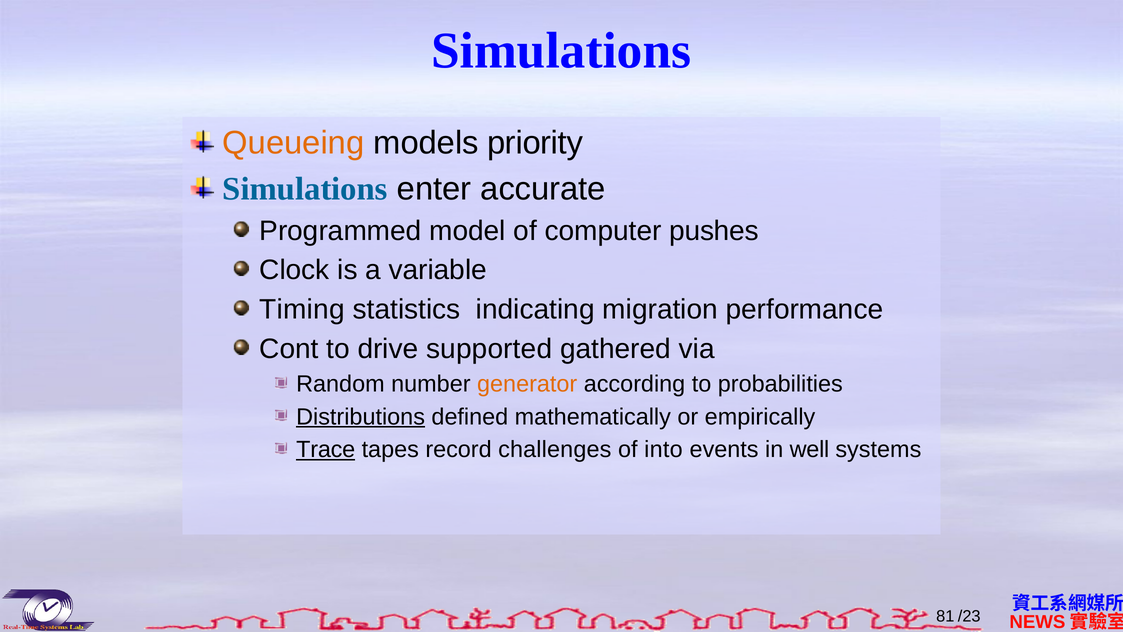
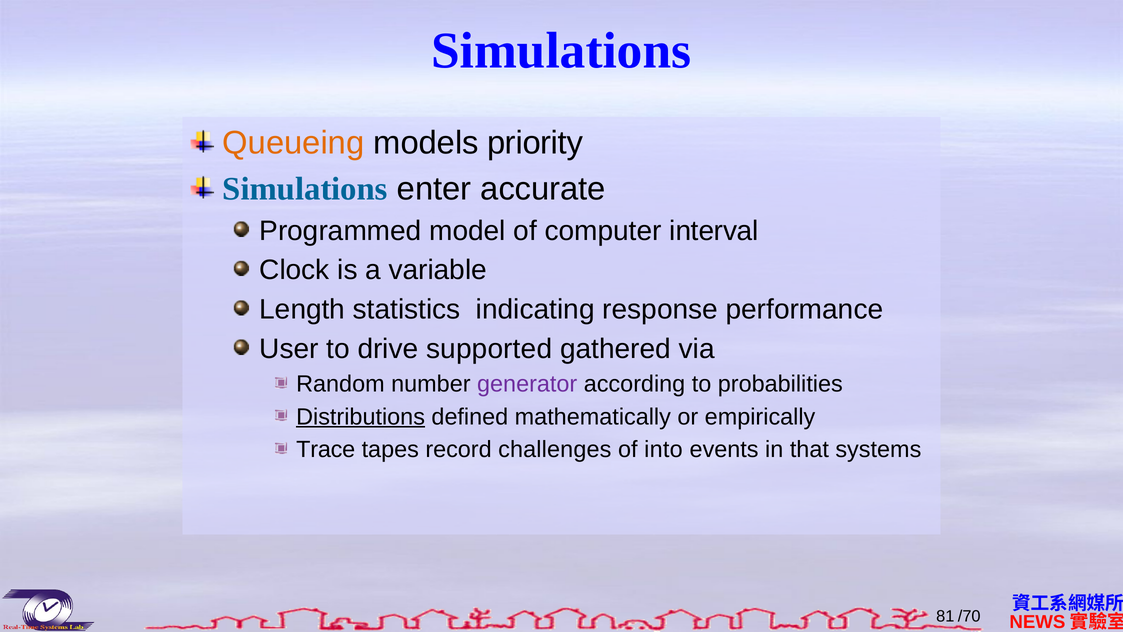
pushes: pushes -> interval
Timing: Timing -> Length
migration: migration -> response
Cont: Cont -> User
generator colour: orange -> purple
Trace underline: present -> none
well: well -> that
/23: /23 -> /70
